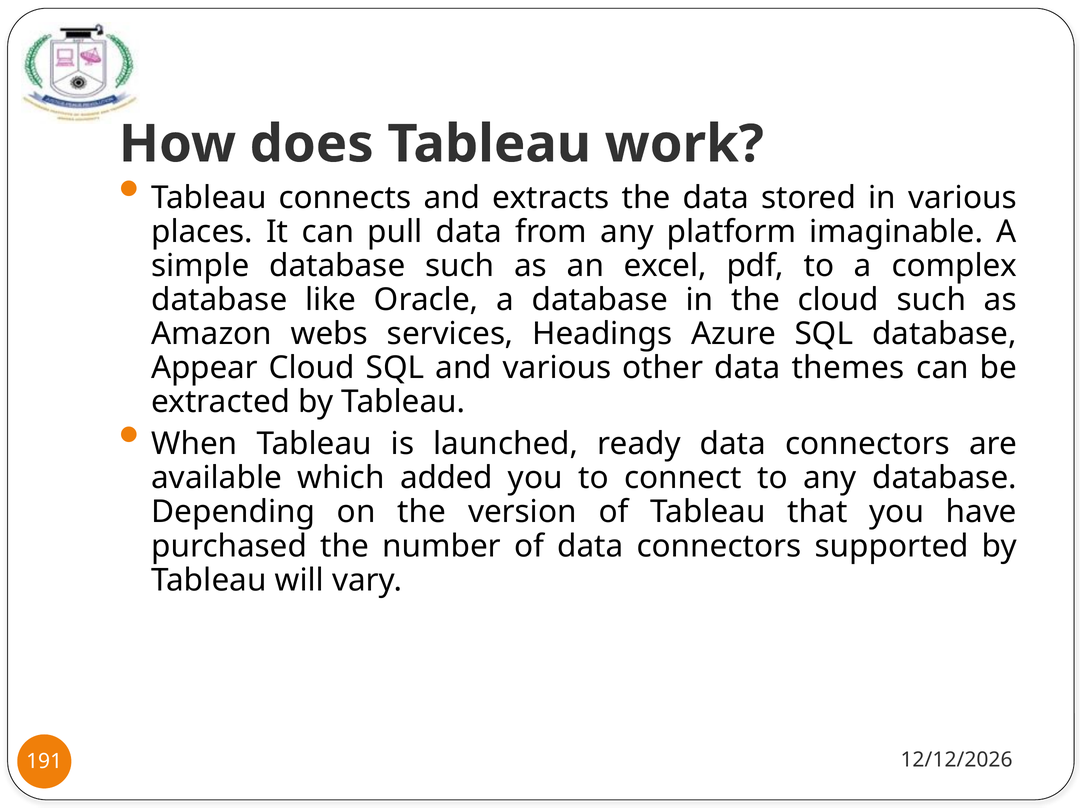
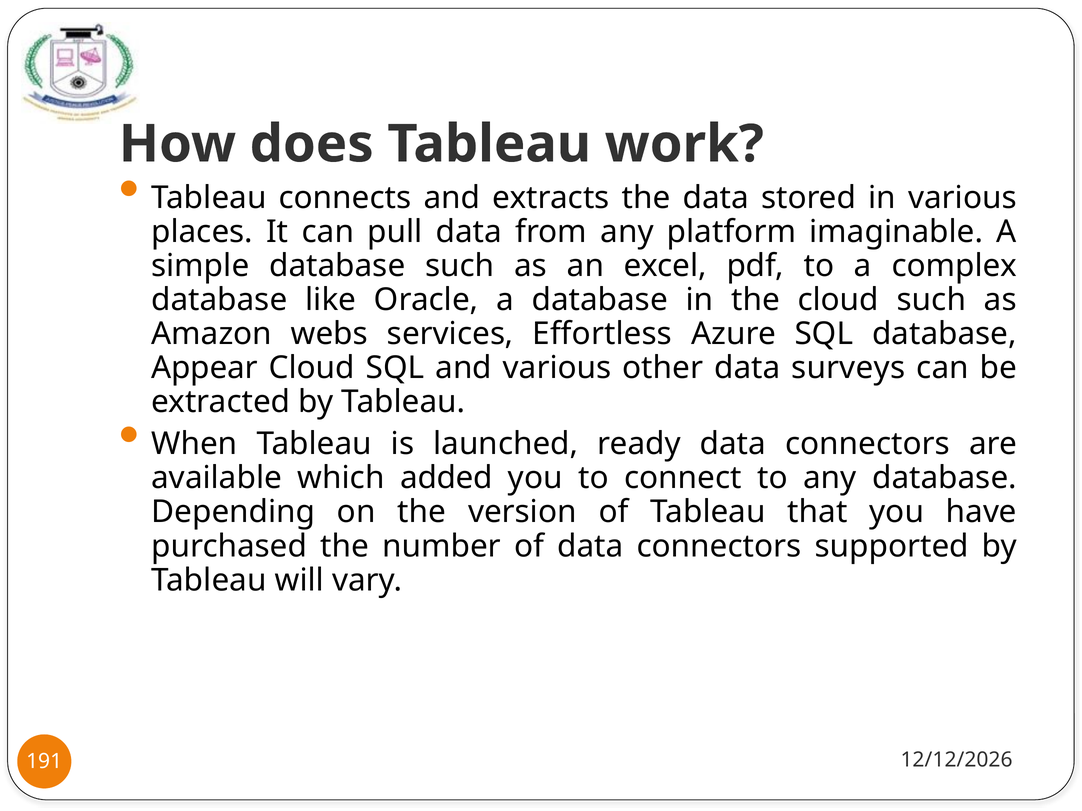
Headings: Headings -> Effortless
themes: themes -> surveys
